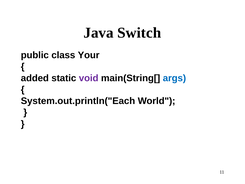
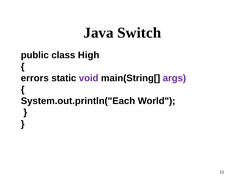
Your: Your -> High
added: added -> errors
args colour: blue -> purple
